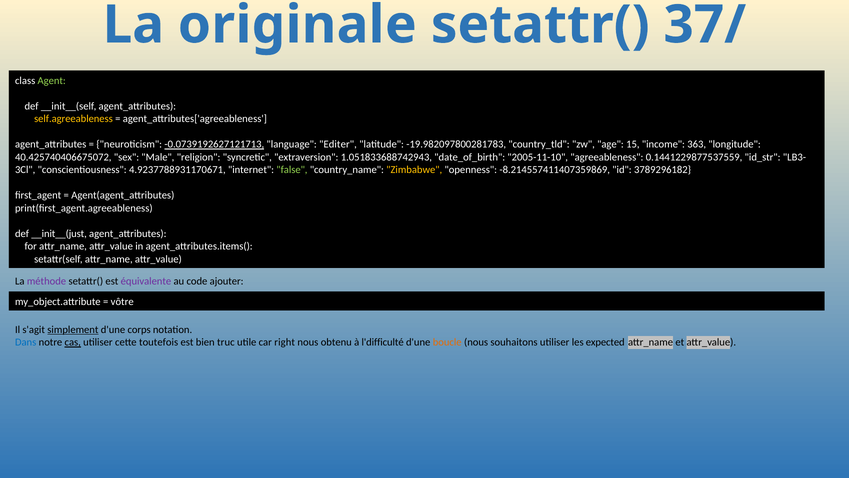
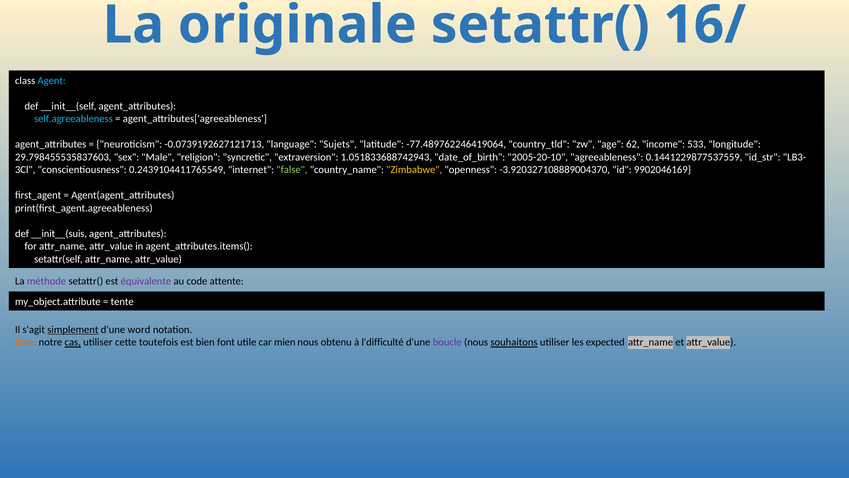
37/: 37/ -> 16/
Agent colour: light green -> light blue
self.agreeableness colour: yellow -> light blue
-0.0739192627121713 underline: present -> none
Editer: Editer -> Sujets
-19.982097800281783: -19.982097800281783 -> -77.489762246419064
15: 15 -> 62
363: 363 -> 533
40.425740406675072: 40.425740406675072 -> 29.798455535837603
2005-11-10: 2005-11-10 -> 2005-20-10
4.9237788931170671: 4.9237788931170671 -> 0.2439104411765549
-8.214557411407359869: -8.214557411407359869 -> -3.920327108889004370
3789296182: 3789296182 -> 9902046169
__init__(just: __init__(just -> __init__(suis
ajouter: ajouter -> attente
vôtre: vôtre -> tente
corps: corps -> word
Dans colour: blue -> orange
truc: truc -> font
right: right -> mien
boucle colour: orange -> purple
souhaitons underline: none -> present
